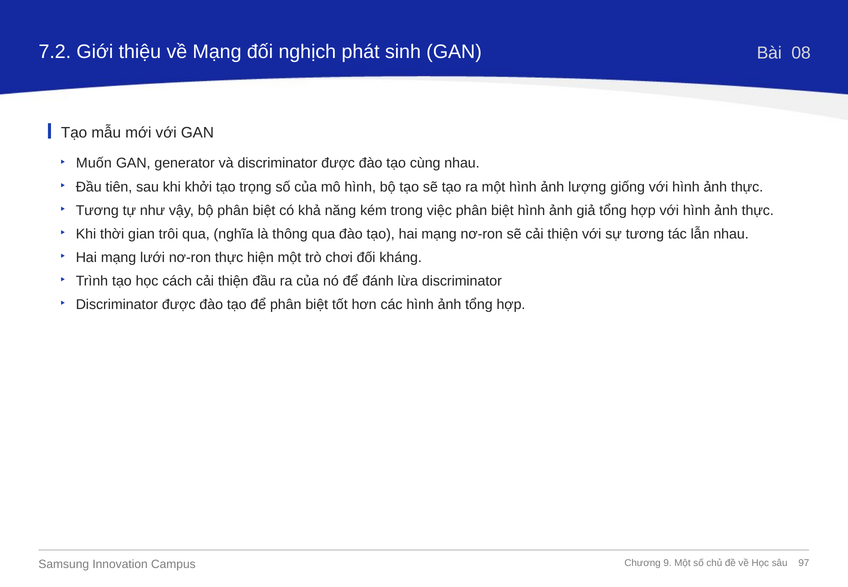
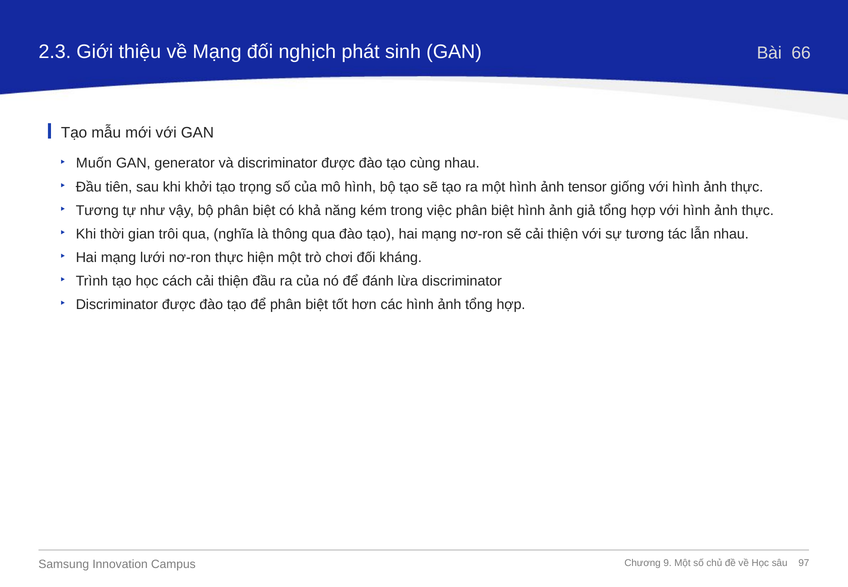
7.2: 7.2 -> 2.3
08: 08 -> 66
lượng: lượng -> tensor
